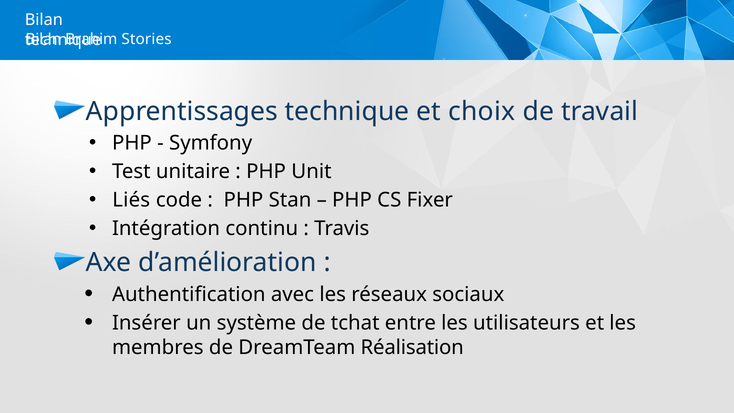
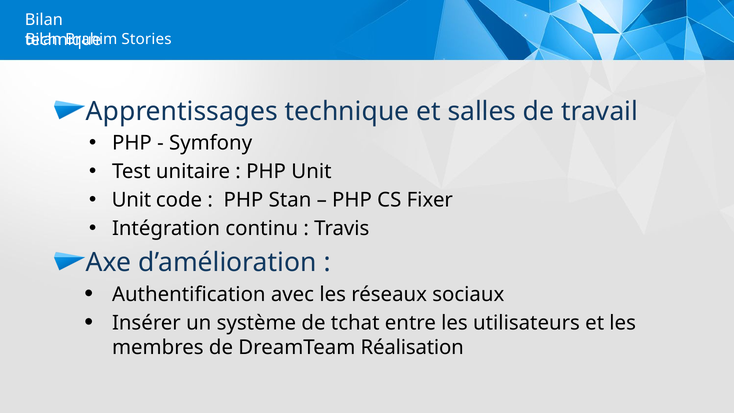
choix: choix -> salles
Liés at (131, 200): Liés -> Unit
